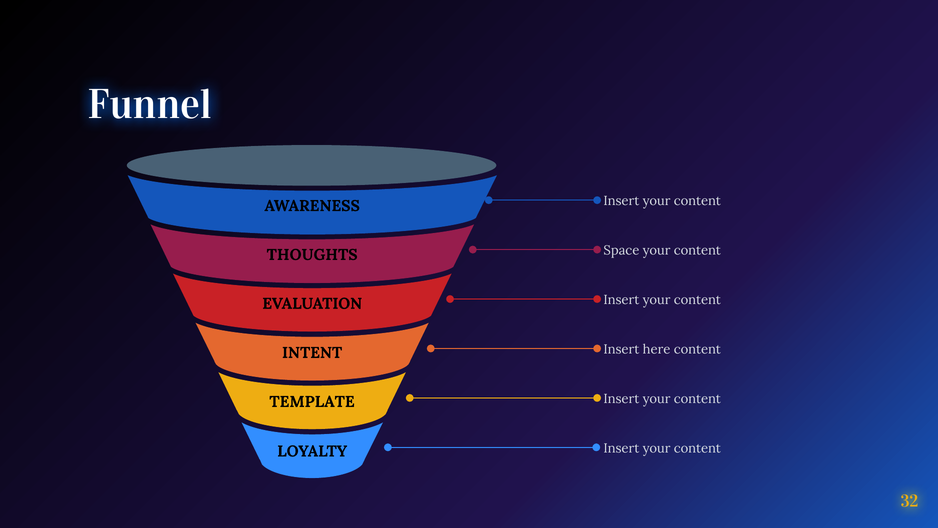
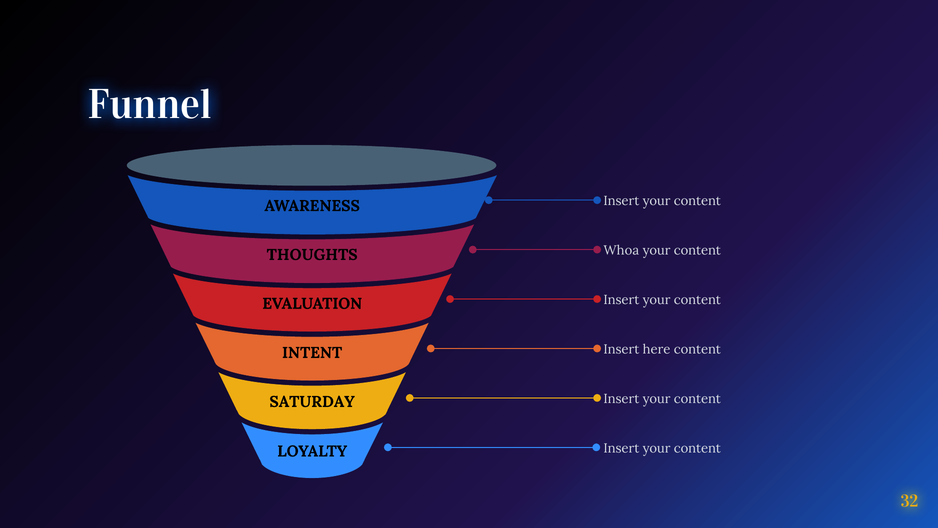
Space: Space -> Whoa
TEMPLATE: TEMPLATE -> SATURDAY
